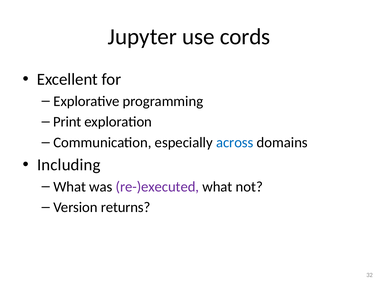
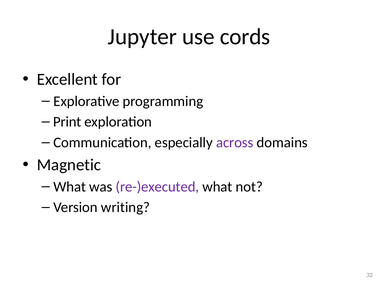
across colour: blue -> purple
Including: Including -> Magnetic
returns: returns -> writing
